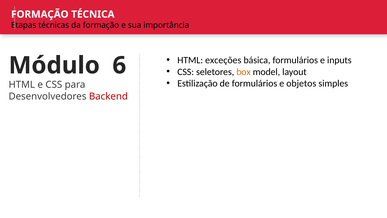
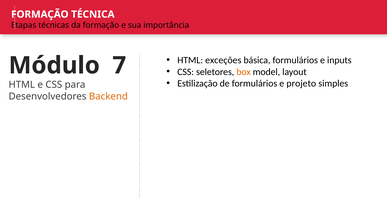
6: 6 -> 7
objetos: objetos -> projeto
Backend colour: red -> orange
